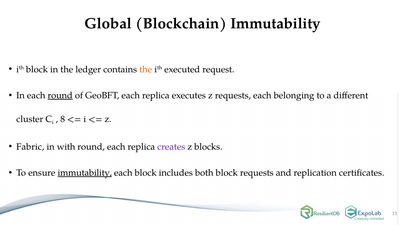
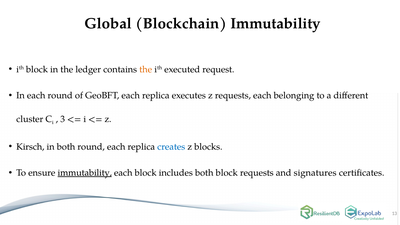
round at (60, 95) underline: present -> none
8: 8 -> 3
Fabric: Fabric -> Kirsch
in with: with -> both
creates colour: purple -> blue
replication: replication -> signatures
